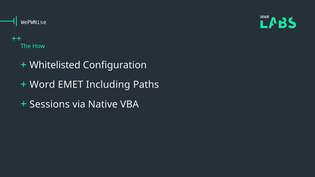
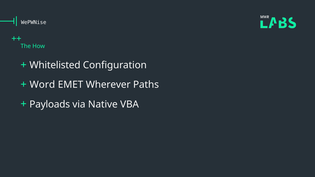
Including: Including -> Wherever
Sessions: Sessions -> Payloads
